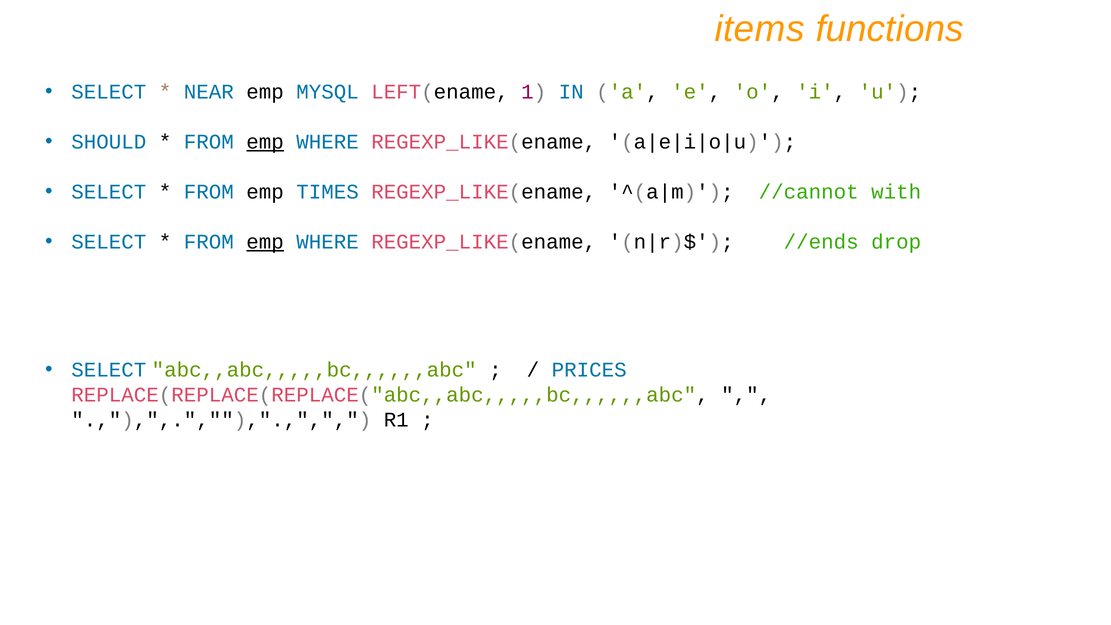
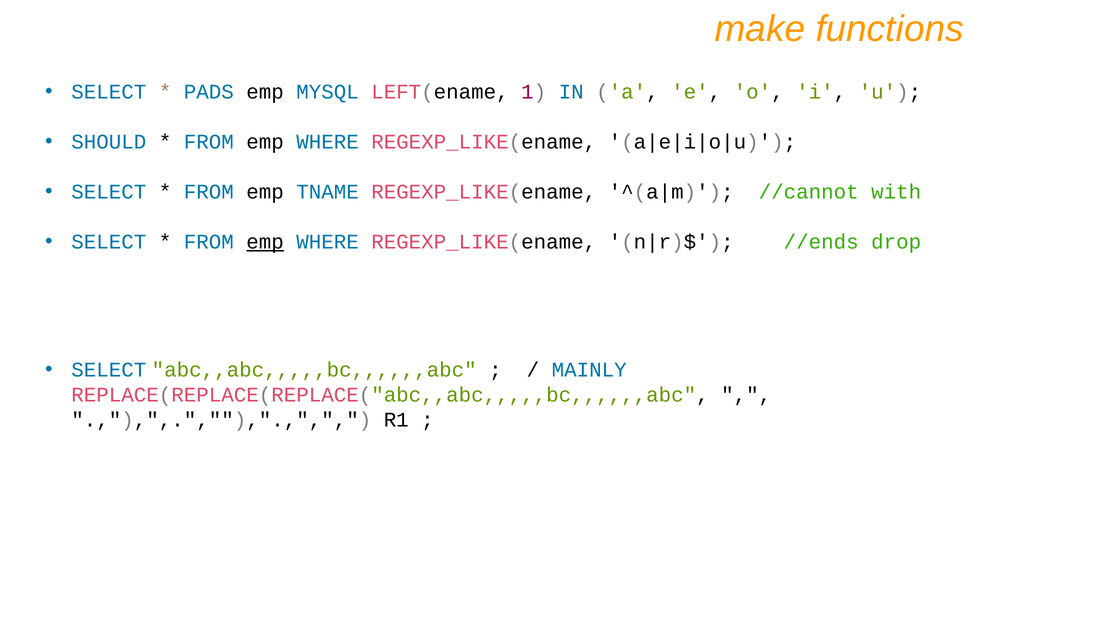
items: items -> make
NEAR: NEAR -> PADS
emp at (265, 142) underline: present -> none
TIMES: TIMES -> TNAME
PRICES: PRICES -> MAINLY
